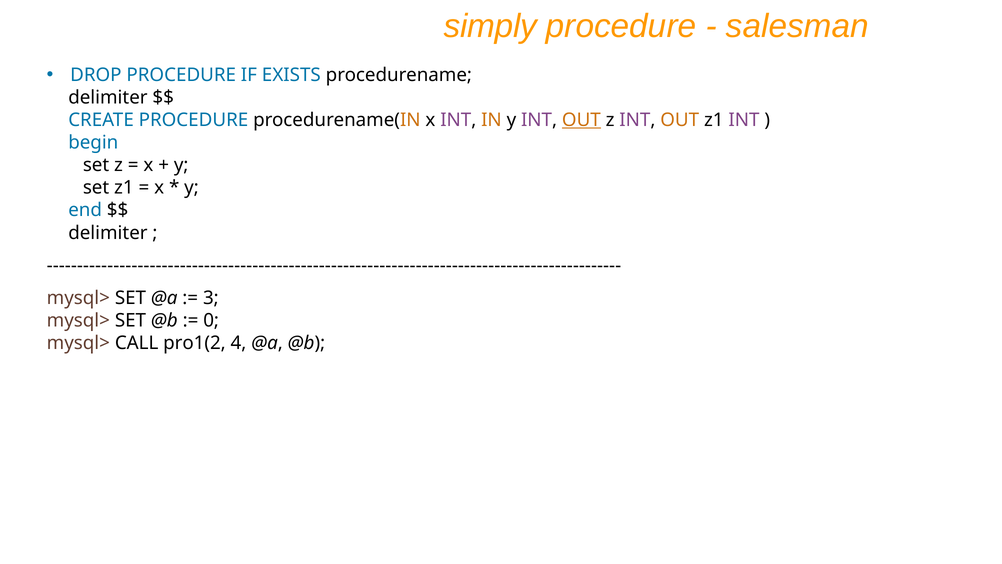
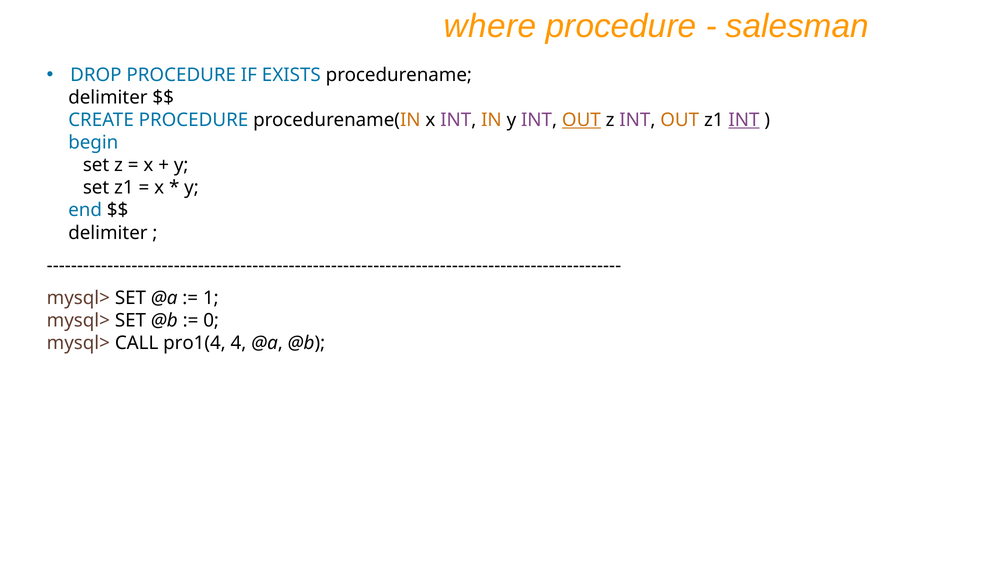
simply: simply -> where
INT at (744, 120) underline: none -> present
3: 3 -> 1
pro1(2: pro1(2 -> pro1(4
